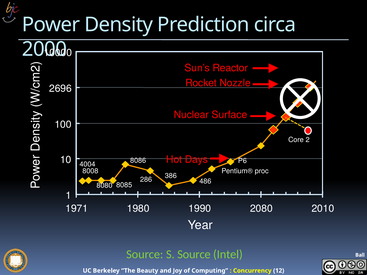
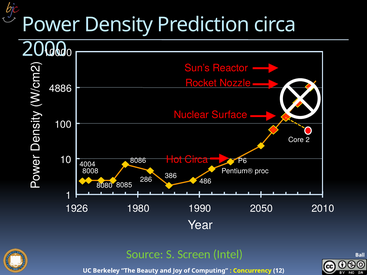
2696: 2696 -> 4886
Hot Days: Days -> Circa
1971: 1971 -> 1926
2080: 2080 -> 2050
S Source: Source -> Screen
